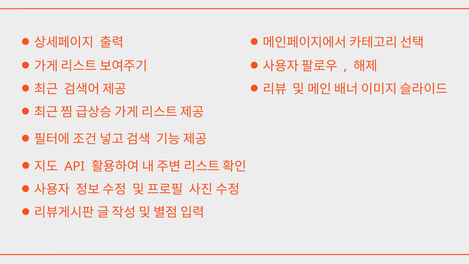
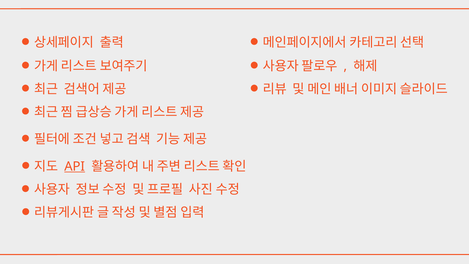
API underline: none -> present
